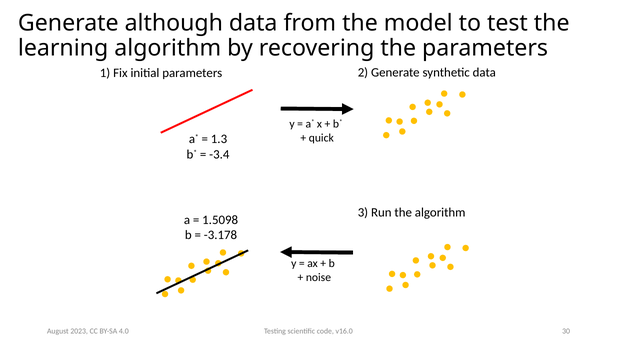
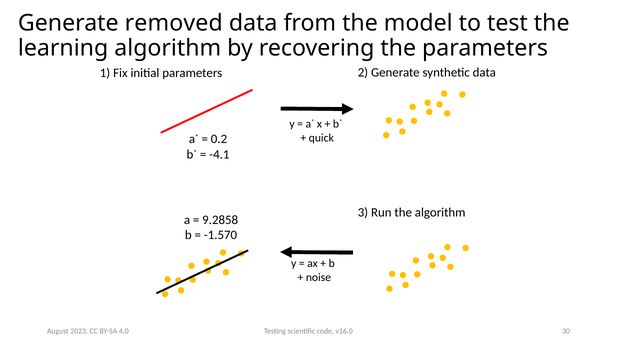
although: although -> removed
1.3: 1.3 -> 0.2
-3.4: -3.4 -> -4.1
1.5098: 1.5098 -> 9.2858
-3.178: -3.178 -> -1.570
